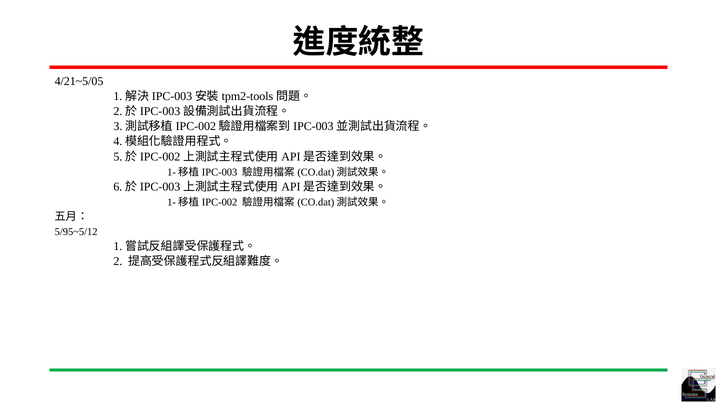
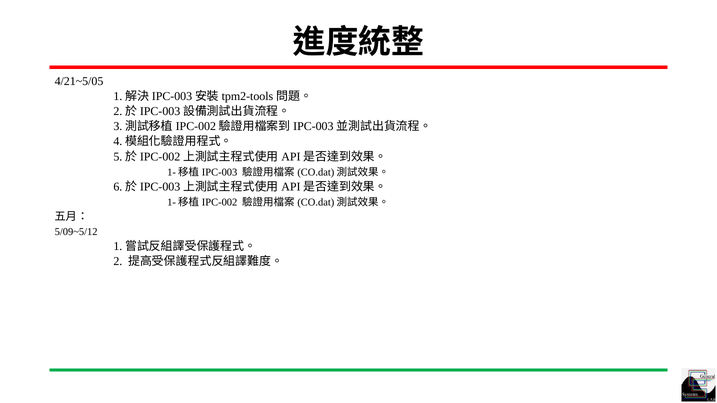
5/95~5/12: 5/95~5/12 -> 5/09~5/12
